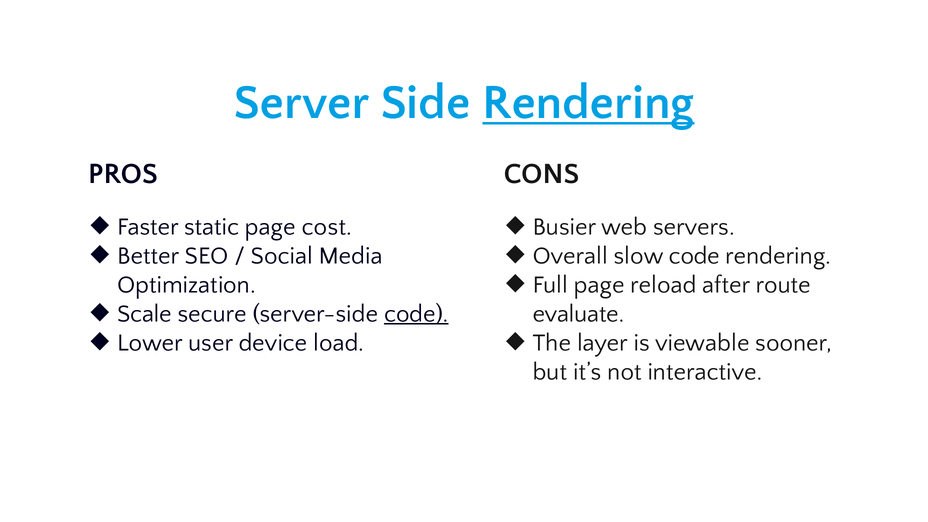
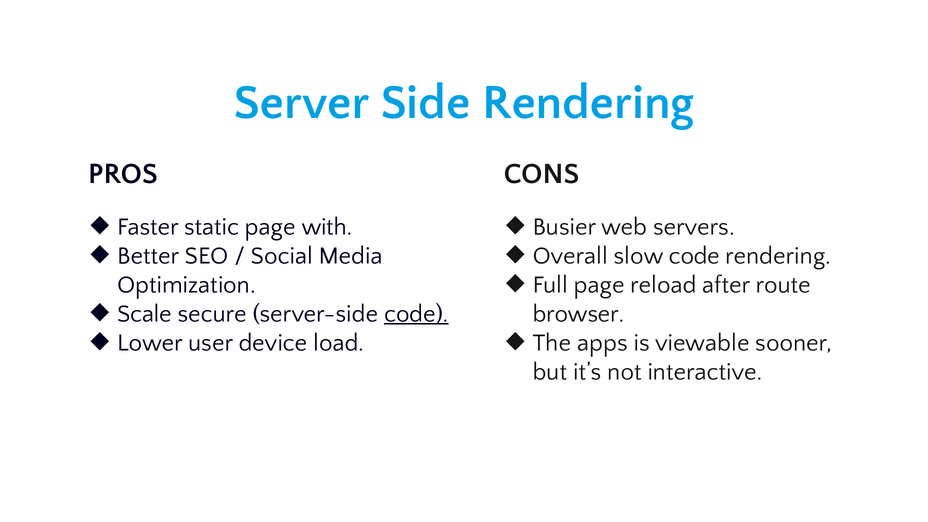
Rendering at (588, 102) underline: present -> none
cost: cost -> with
evaluate: evaluate -> browser
layer: layer -> apps
